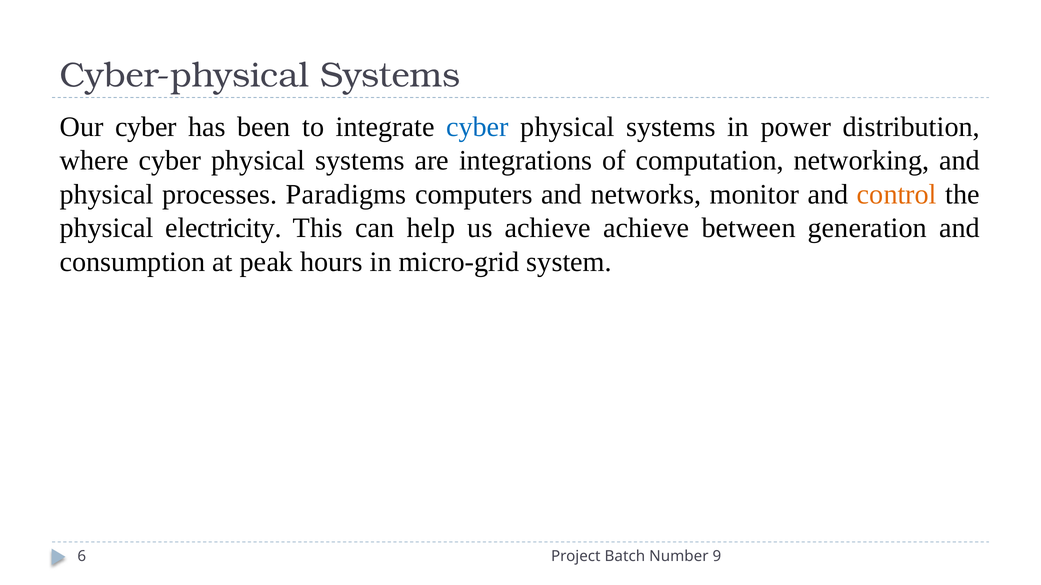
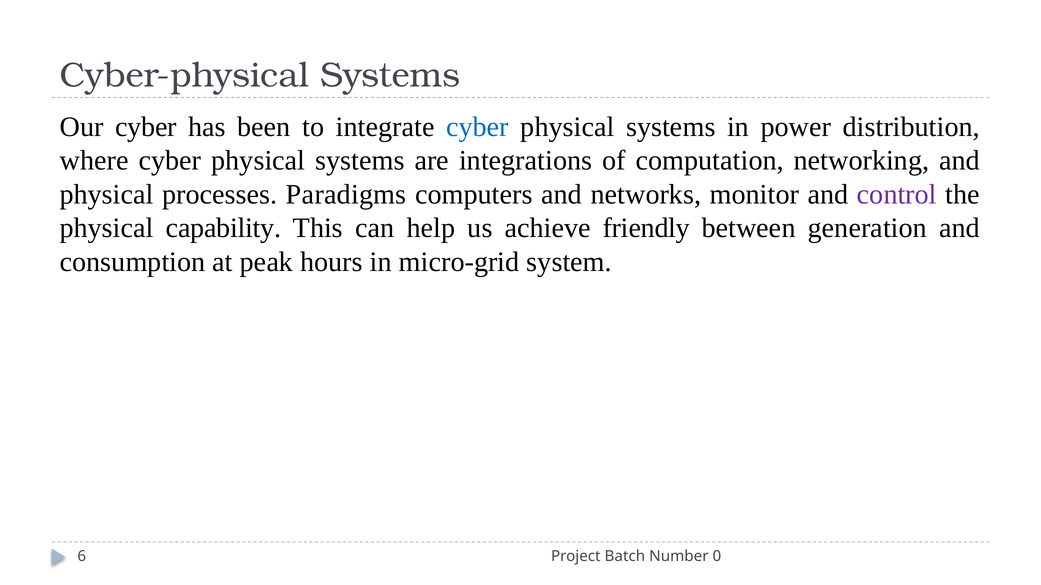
control colour: orange -> purple
electricity: electricity -> capability
achieve achieve: achieve -> friendly
9: 9 -> 0
